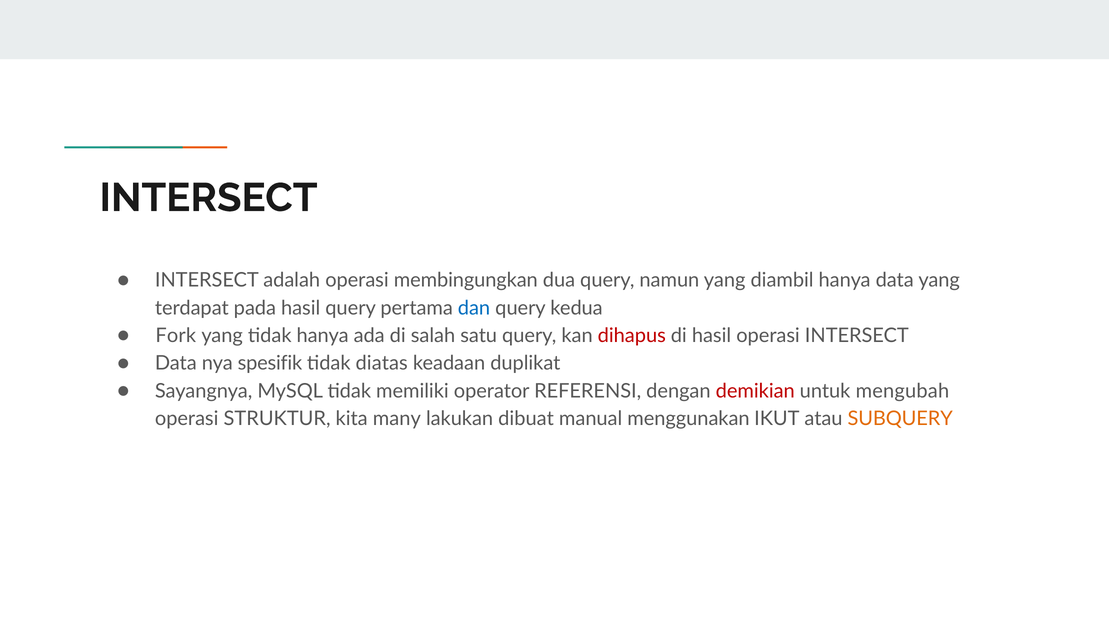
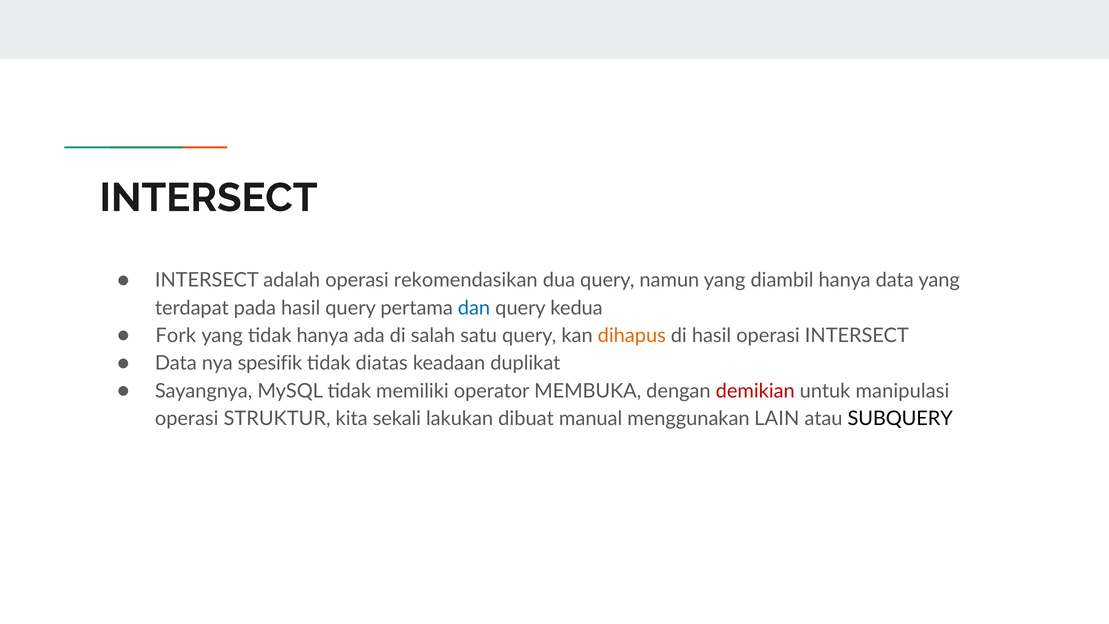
membingungkan: membingungkan -> rekomendasikan
dihapus colour: red -> orange
REFERENSI: REFERENSI -> MEMBUKA
mengubah: mengubah -> manipulasi
many: many -> sekali
IKUT: IKUT -> LAIN
SUBQUERY colour: orange -> black
